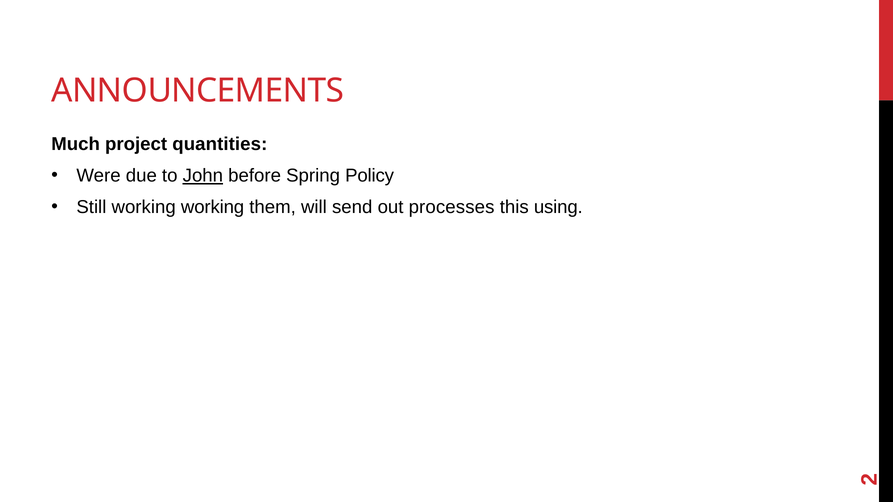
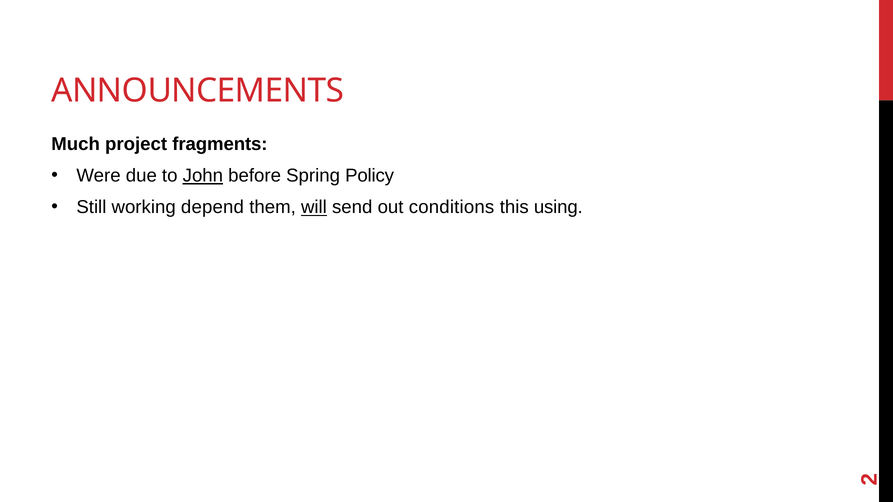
quantities: quantities -> fragments
working working: working -> depend
will underline: none -> present
processes: processes -> conditions
